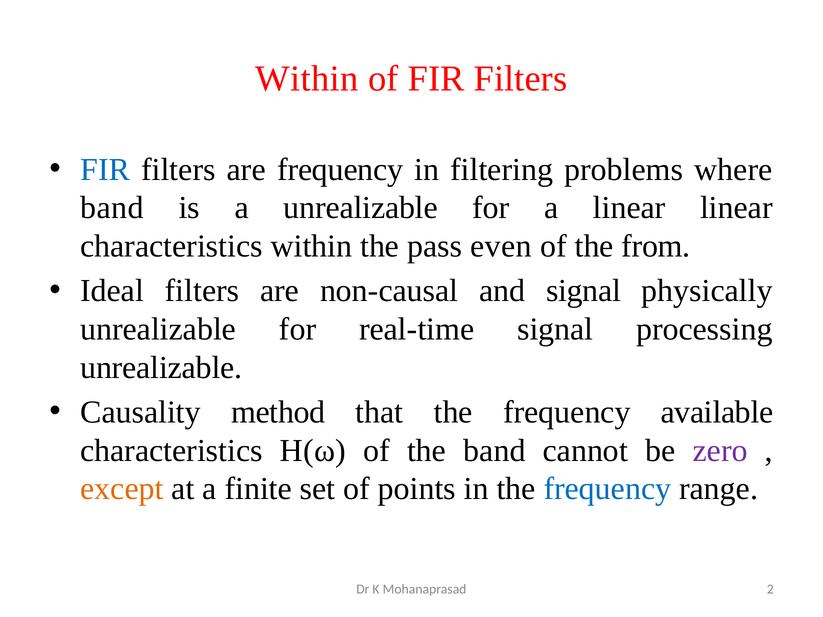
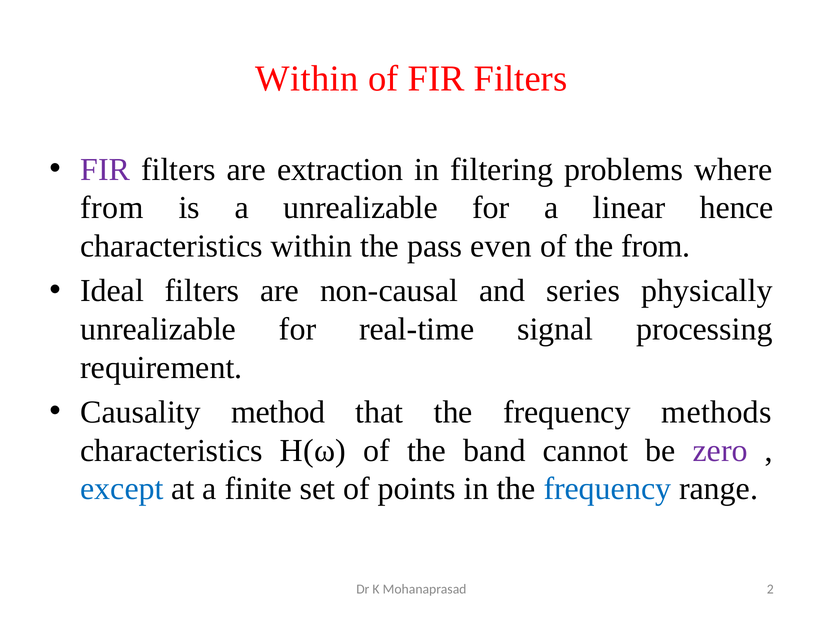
FIR at (105, 170) colour: blue -> purple
are frequency: frequency -> extraction
band at (112, 208): band -> from
linear linear: linear -> hence
and signal: signal -> series
unrealizable at (161, 368): unrealizable -> requirement
available: available -> methods
except colour: orange -> blue
